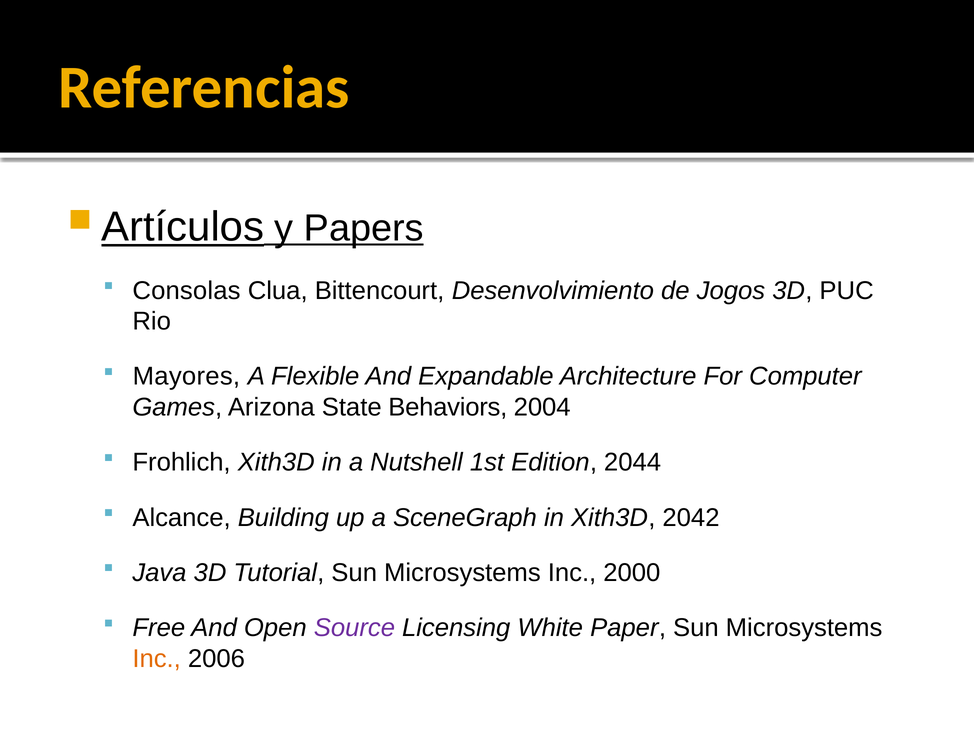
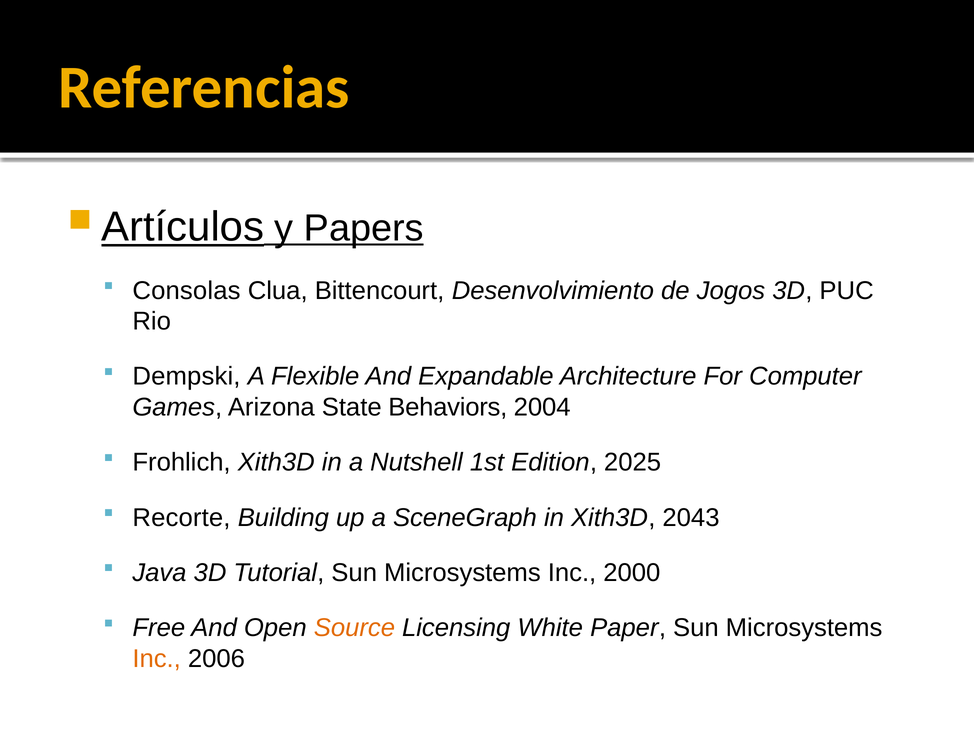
Mayores: Mayores -> Dempski
2044: 2044 -> 2025
Alcance: Alcance -> Recorte
2042: 2042 -> 2043
Source colour: purple -> orange
